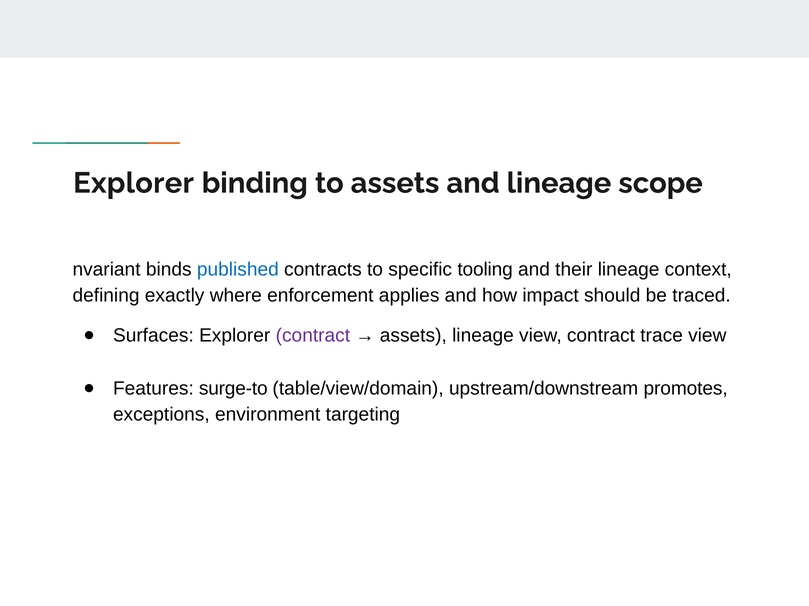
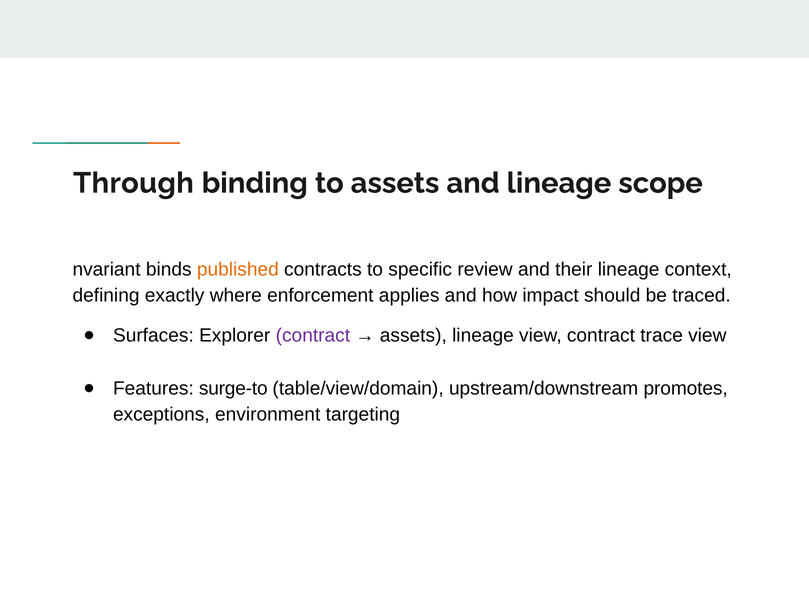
Explorer at (134, 183): Explorer -> Through
published colour: blue -> orange
tooling: tooling -> review
